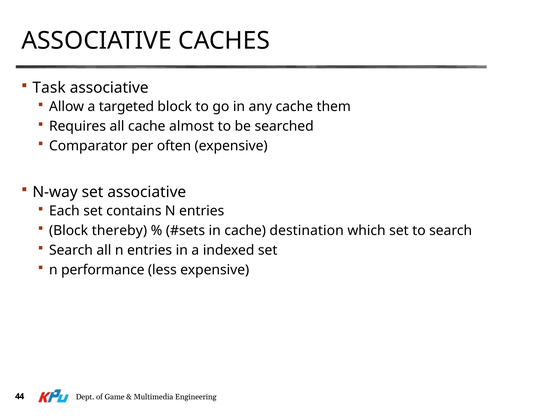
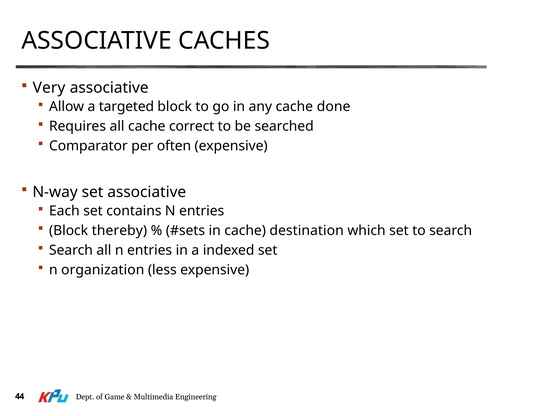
Task: Task -> Very
them: them -> done
almost: almost -> correct
performance: performance -> organization
